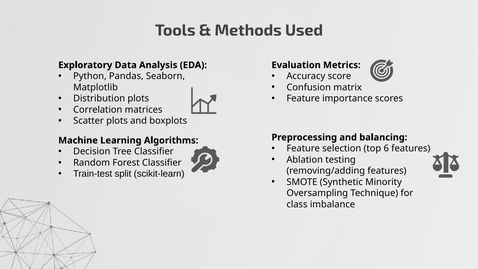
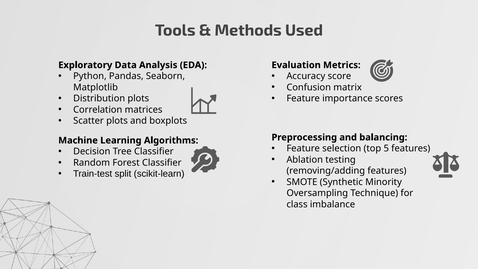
6: 6 -> 5
